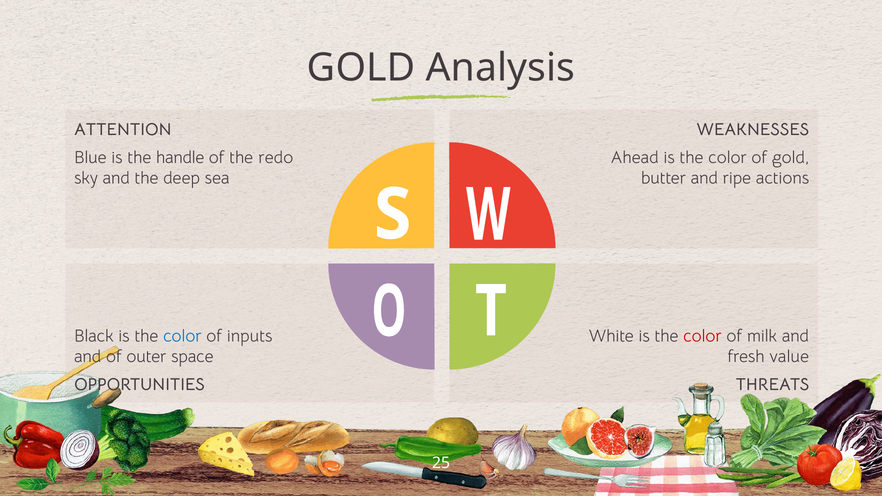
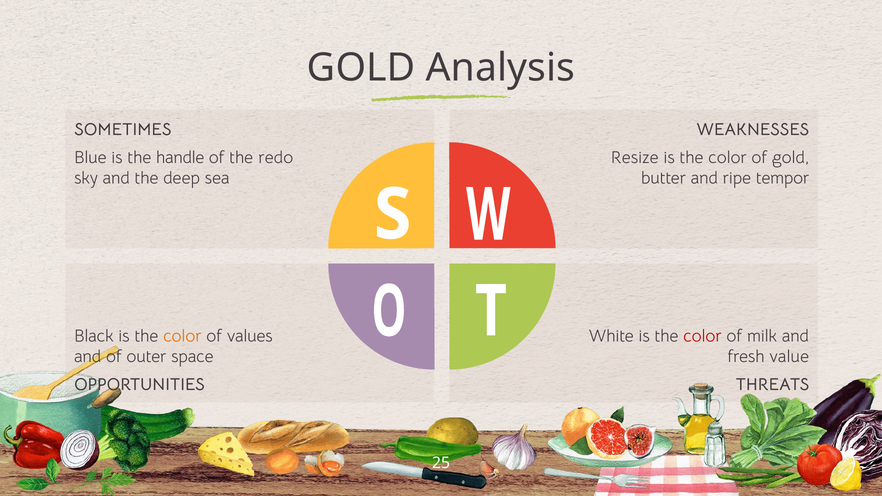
ATTENTION: ATTENTION -> SOMETIMES
Ahead: Ahead -> Resize
actions: actions -> tempor
color at (182, 336) colour: blue -> orange
inputs: inputs -> values
